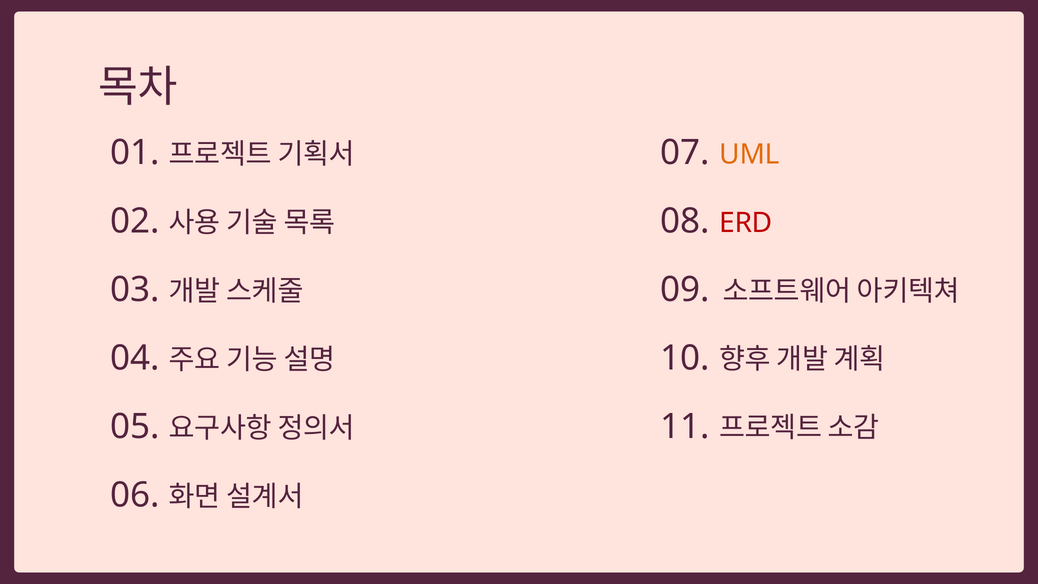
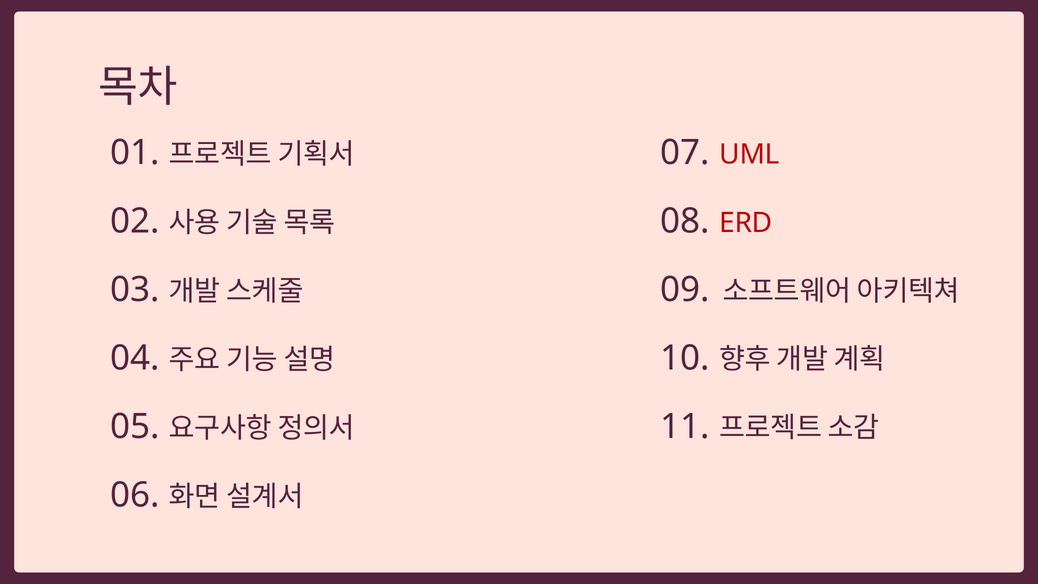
UML colour: orange -> red
